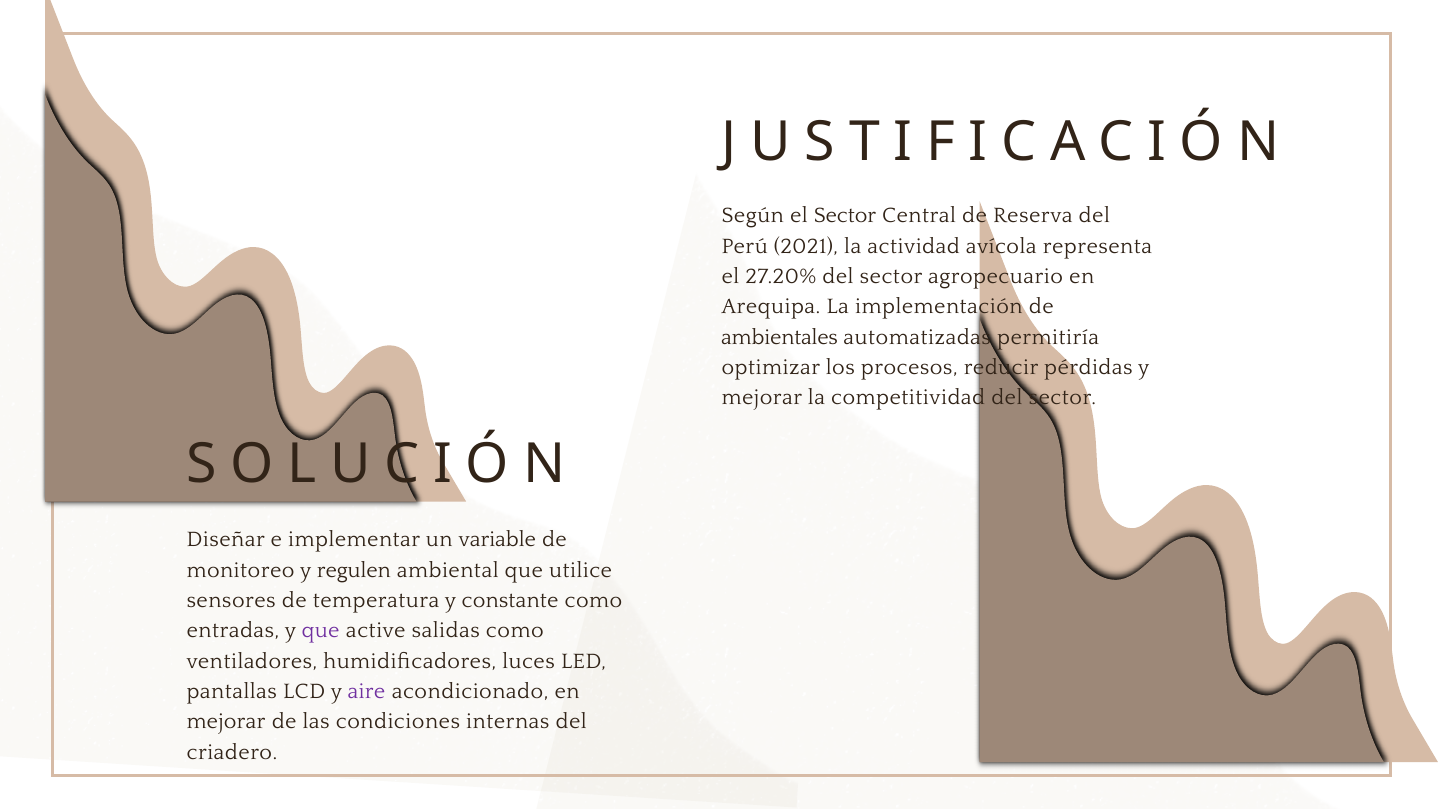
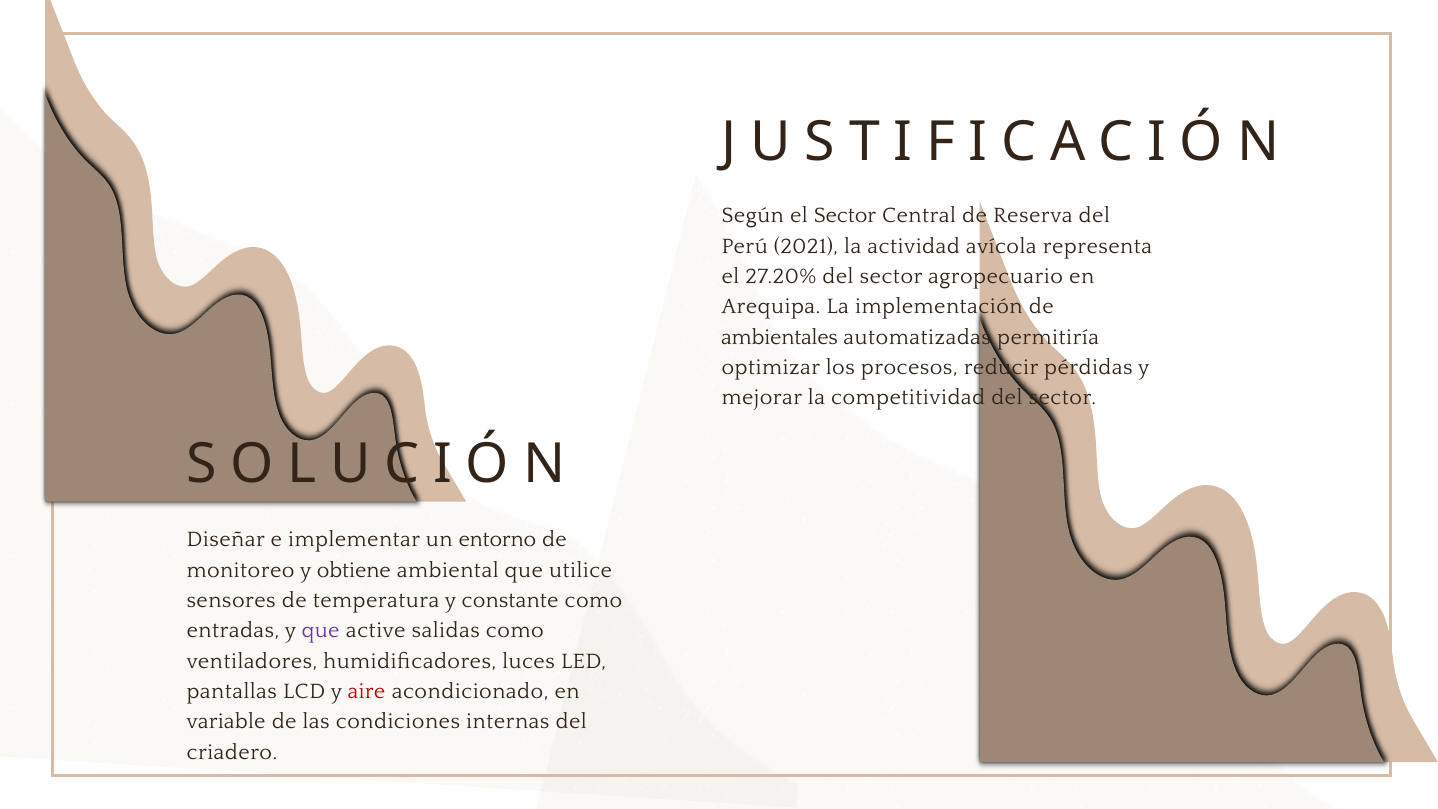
variable: variable -> entorno
regulen: regulen -> obtiene
aire colour: purple -> red
mejorar at (226, 722): mejorar -> variable
